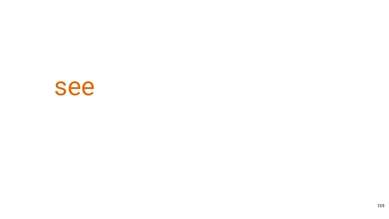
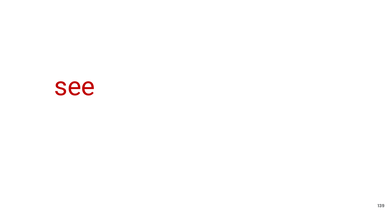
see colour: orange -> red
